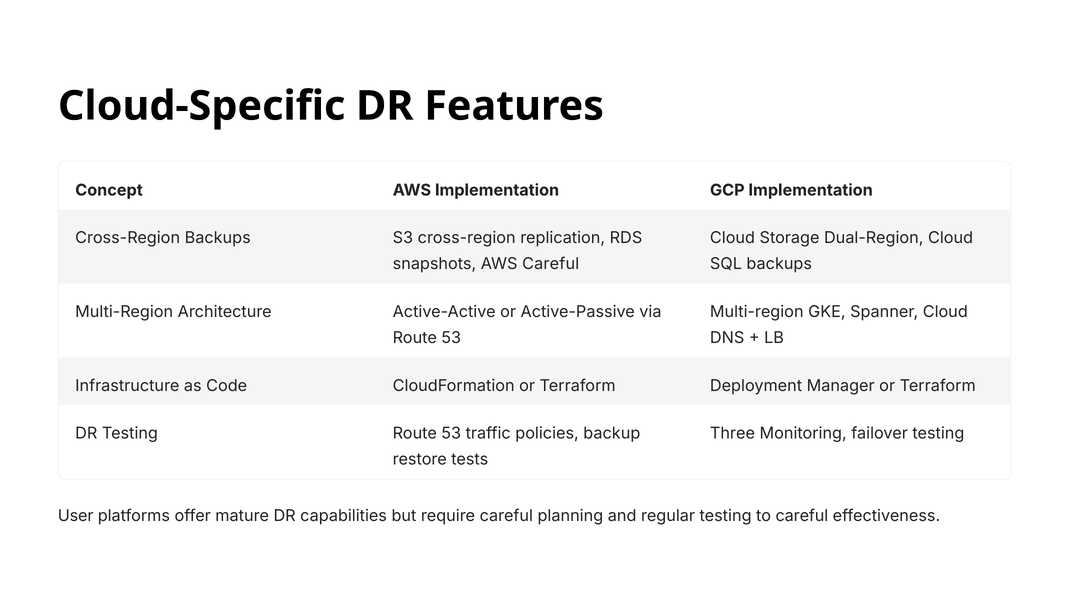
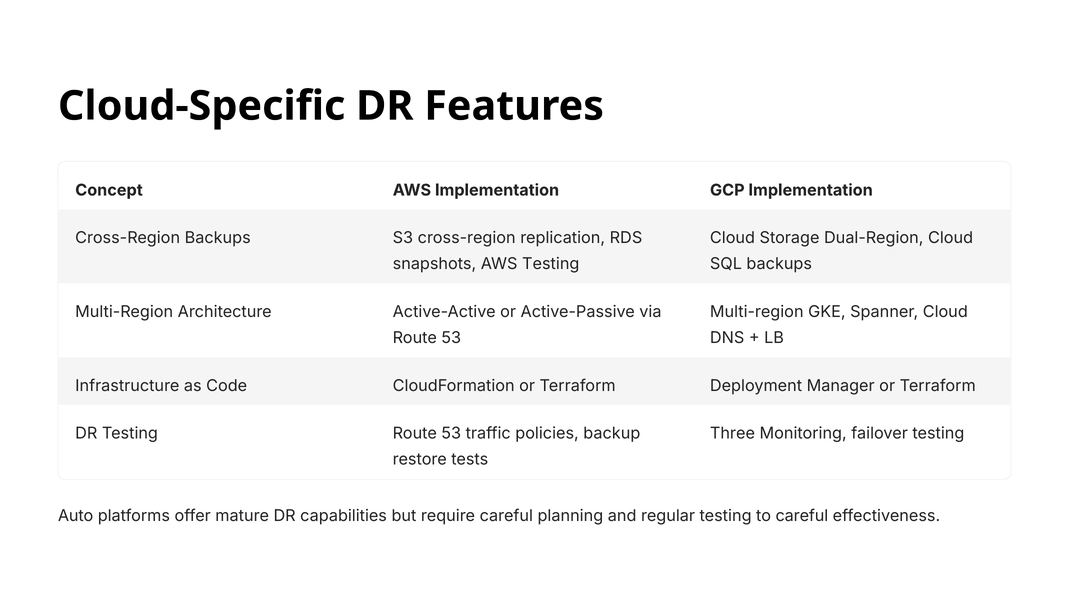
AWS Careful: Careful -> Testing
User: User -> Auto
